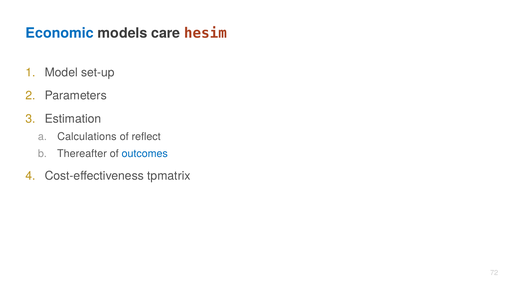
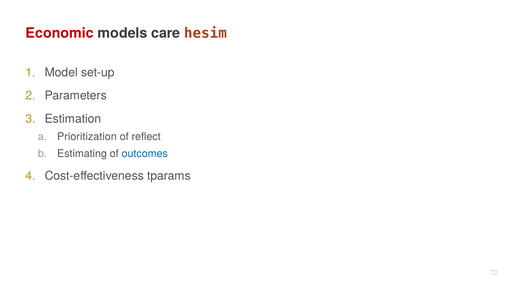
Economic colour: blue -> red
Calculations: Calculations -> Prioritization
Thereafter: Thereafter -> Estimating
tpmatrix: tpmatrix -> tparams
